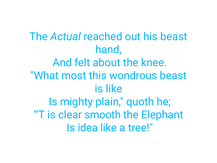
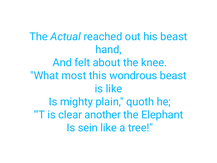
smooth: smooth -> another
idea: idea -> sein
